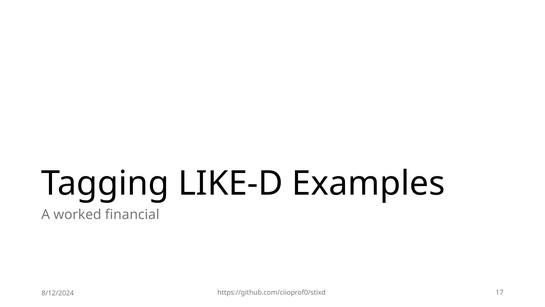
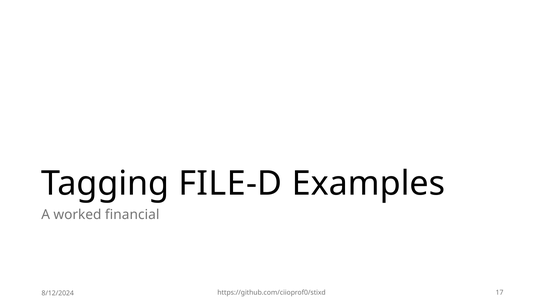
LIKE-D: LIKE-D -> FILE-D
